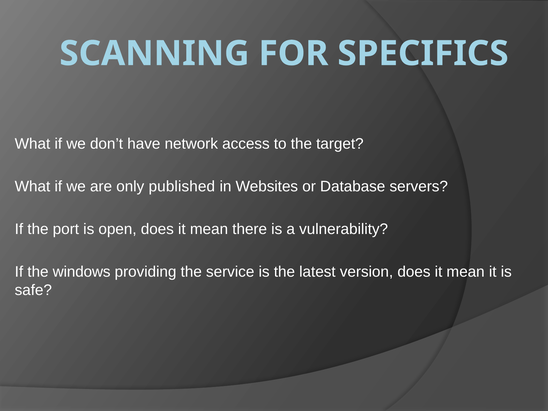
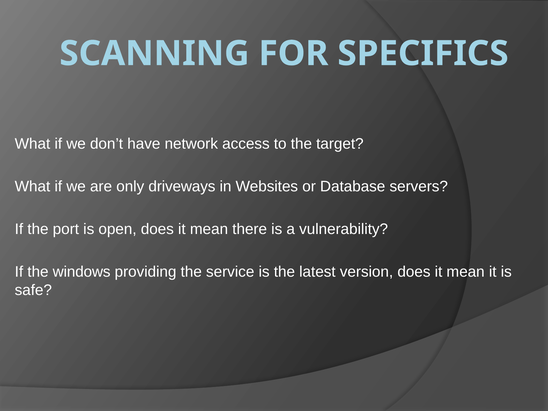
published: published -> driveways
